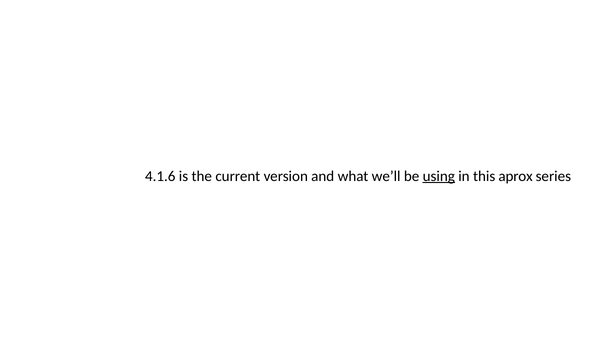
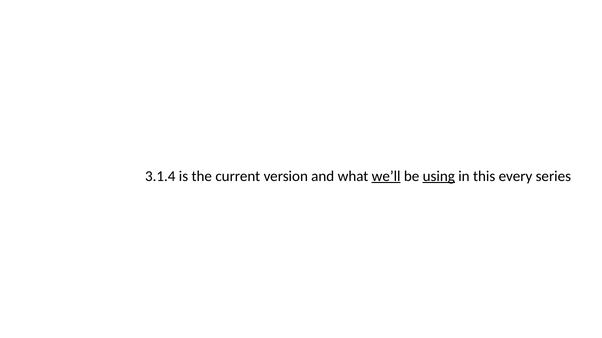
4.1.6: 4.1.6 -> 3.1.4
we’ll underline: none -> present
aprox: aprox -> every
